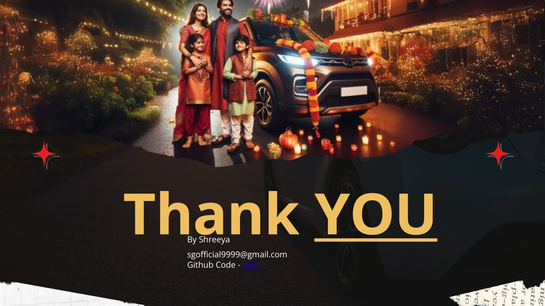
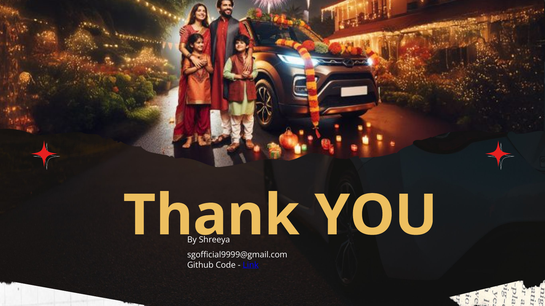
YOU underline: present -> none
